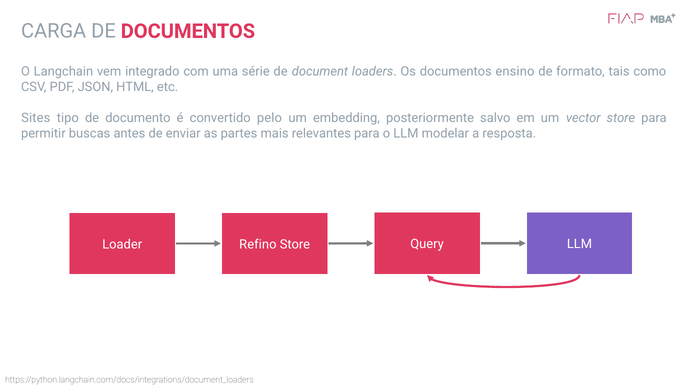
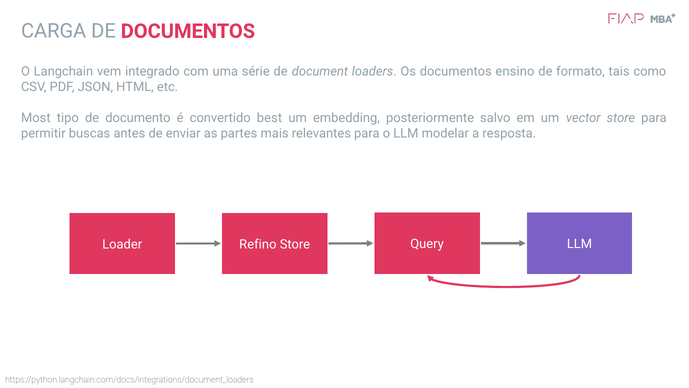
Sites: Sites -> Most
pelo: pelo -> best
